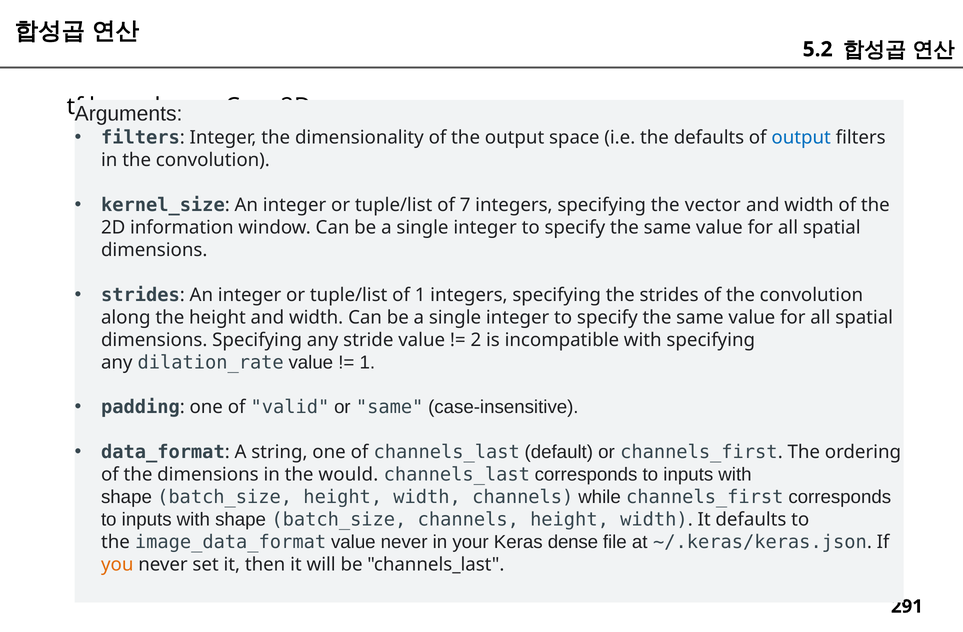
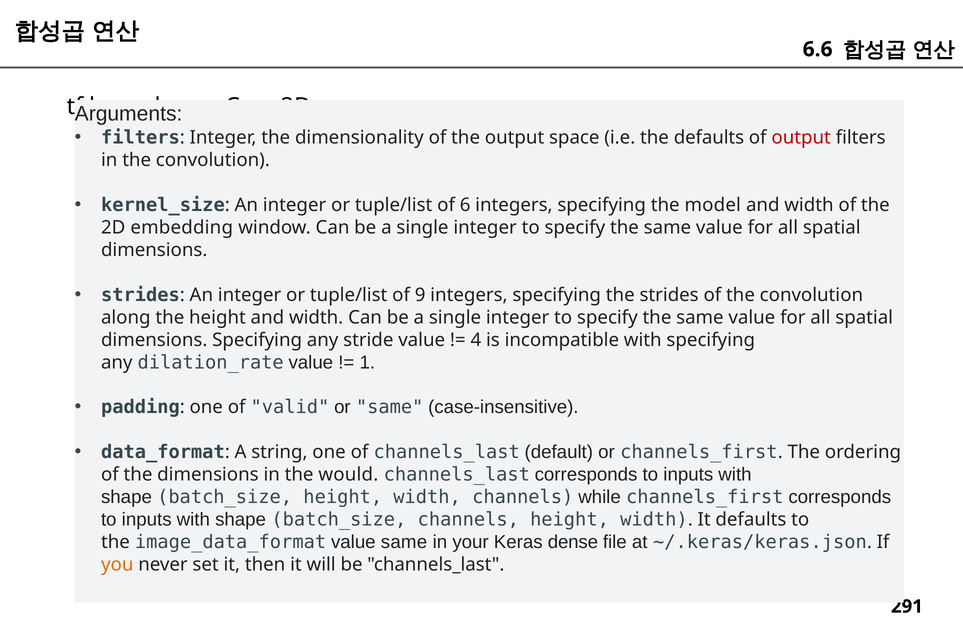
5.2: 5.2 -> 6.6
output at (801, 138) colour: blue -> red
7: 7 -> 6
vector: vector -> model
information: information -> embedding
of 1: 1 -> 9
2: 2 -> 4
value never: never -> same
